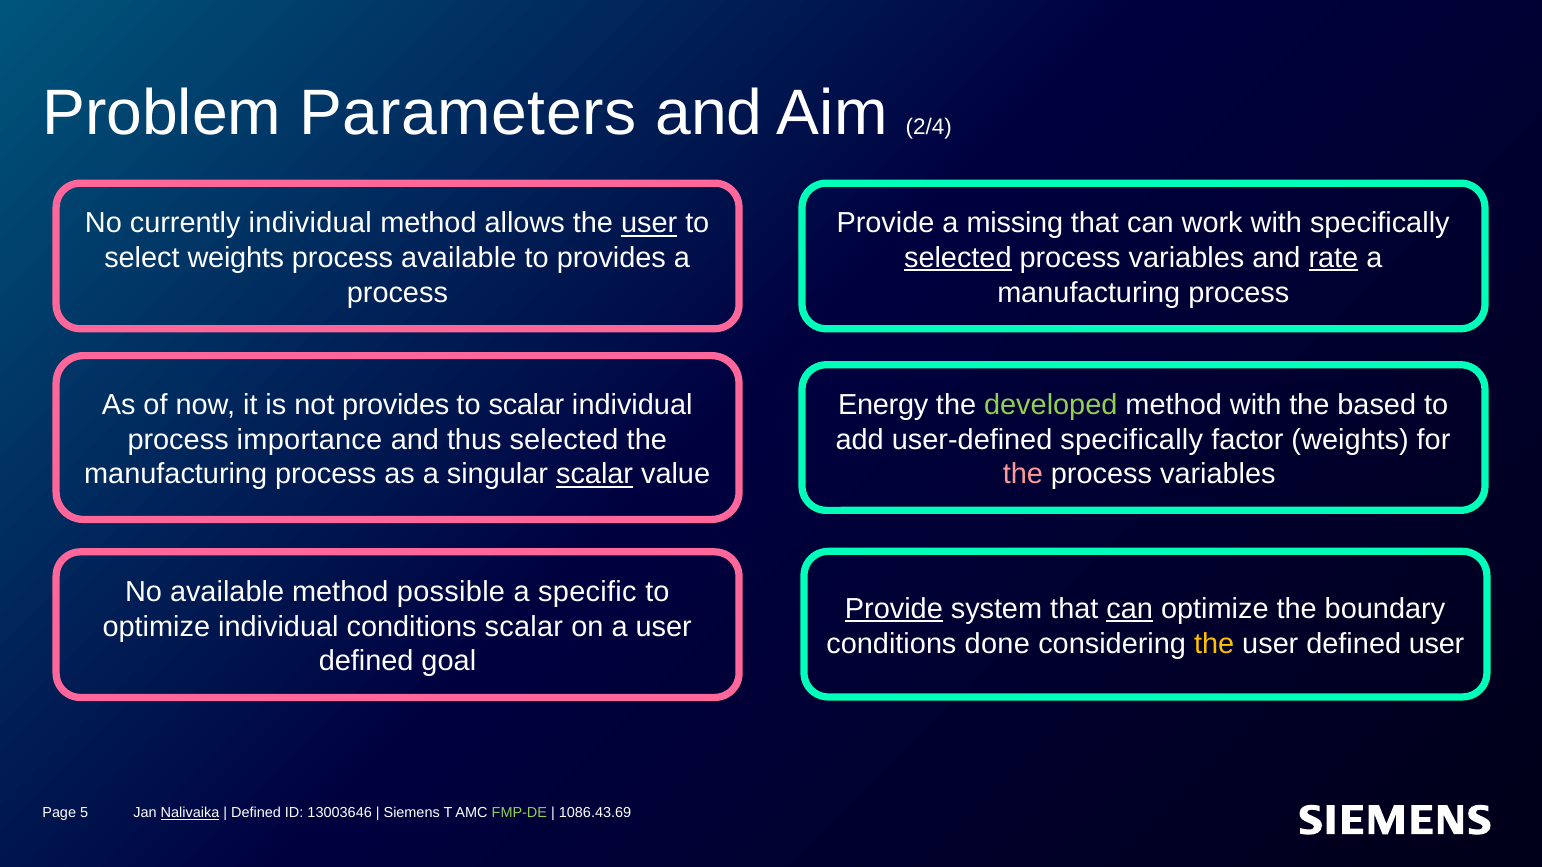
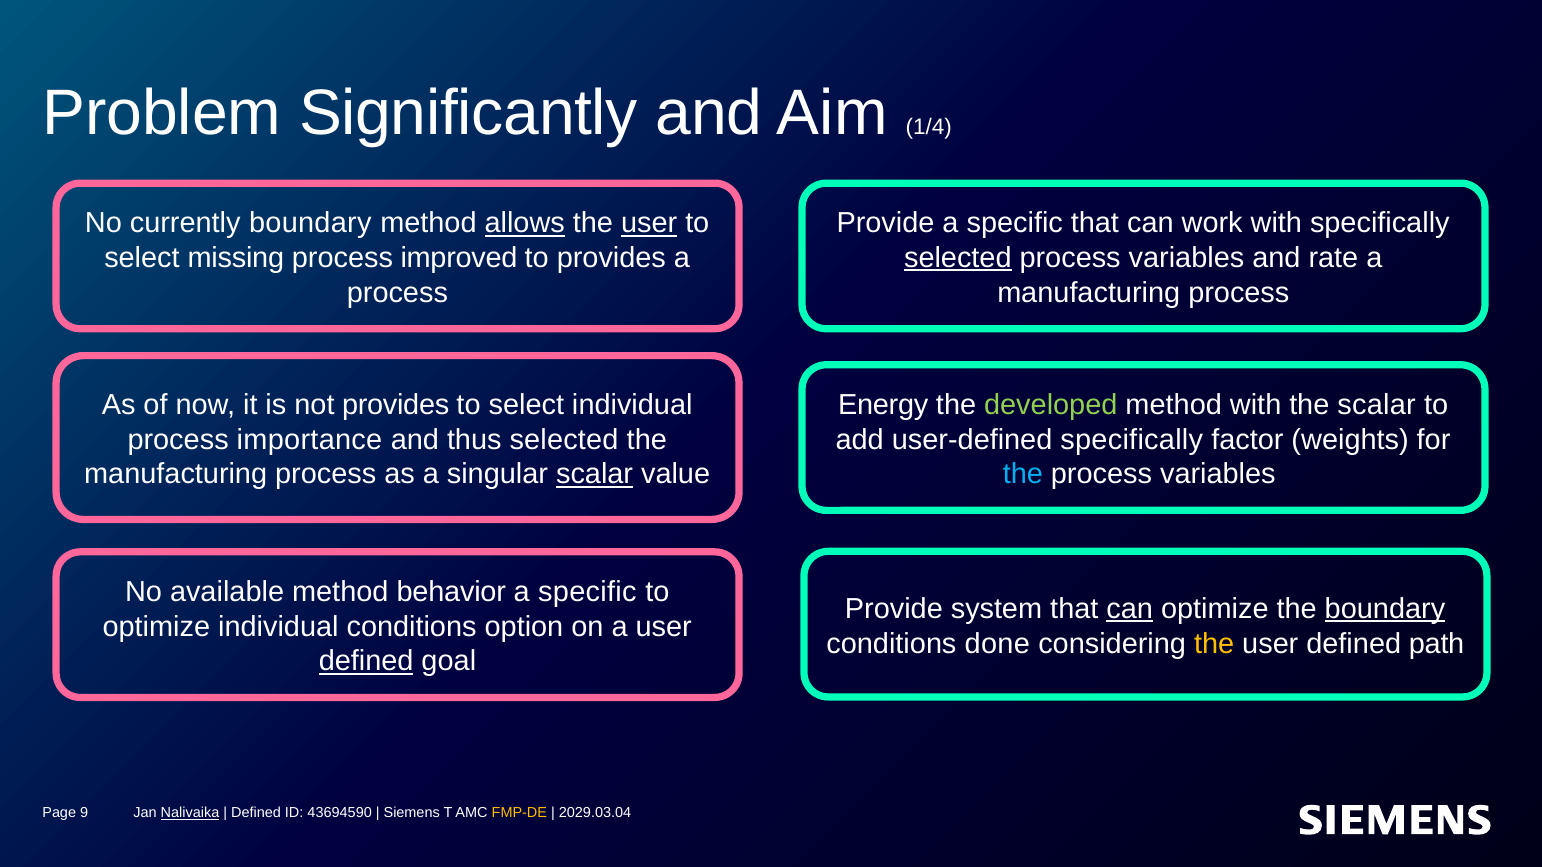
Parameters: Parameters -> Significantly
2/4: 2/4 -> 1/4
currently individual: individual -> boundary
allows underline: none -> present
Provide a missing: missing -> specific
select weights: weights -> missing
process available: available -> improved
rate underline: present -> none
scalar at (526, 405): scalar -> select
the based: based -> scalar
the at (1023, 474) colour: pink -> light blue
possible: possible -> behavior
Provide at (894, 609) underline: present -> none
boundary at (1385, 609) underline: none -> present
conditions scalar: scalar -> option
defined user: user -> path
defined at (366, 662) underline: none -> present
5: 5 -> 9
13003646: 13003646 -> 43694590
FMP-DE colour: light green -> yellow
1086.43.69: 1086.43.69 -> 2029.03.04
